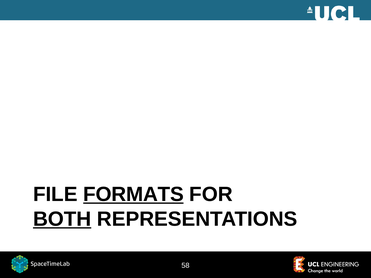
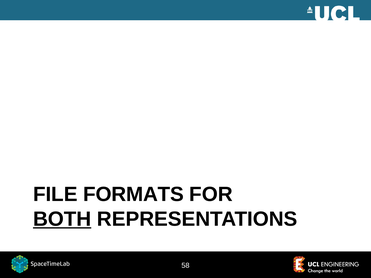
FORMATS underline: present -> none
